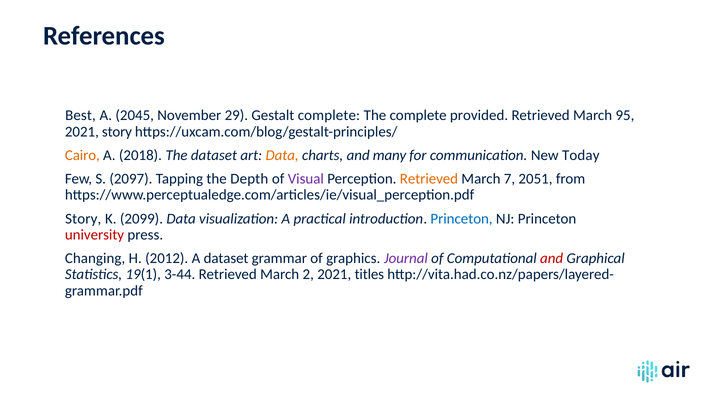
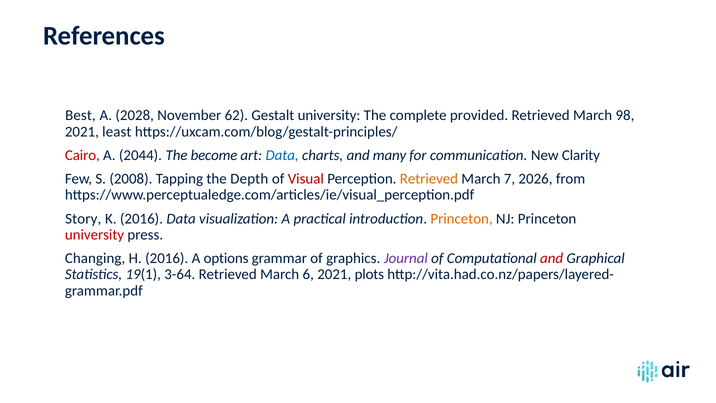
2045: 2045 -> 2028
29: 29 -> 62
Gestalt complete: complete -> university
95: 95 -> 98
2021 story: story -> least
Cairo colour: orange -> red
2018: 2018 -> 2044
The dataset: dataset -> become
Data at (282, 155) colour: orange -> blue
Today: Today -> Clarity
2097: 2097 -> 2008
Visual colour: purple -> red
2051: 2051 -> 2026
K 2099: 2099 -> 2016
Princeton at (462, 218) colour: blue -> orange
H 2012: 2012 -> 2016
A dataset: dataset -> options
3-44: 3-44 -> 3-64
2: 2 -> 6
titles: titles -> plots
